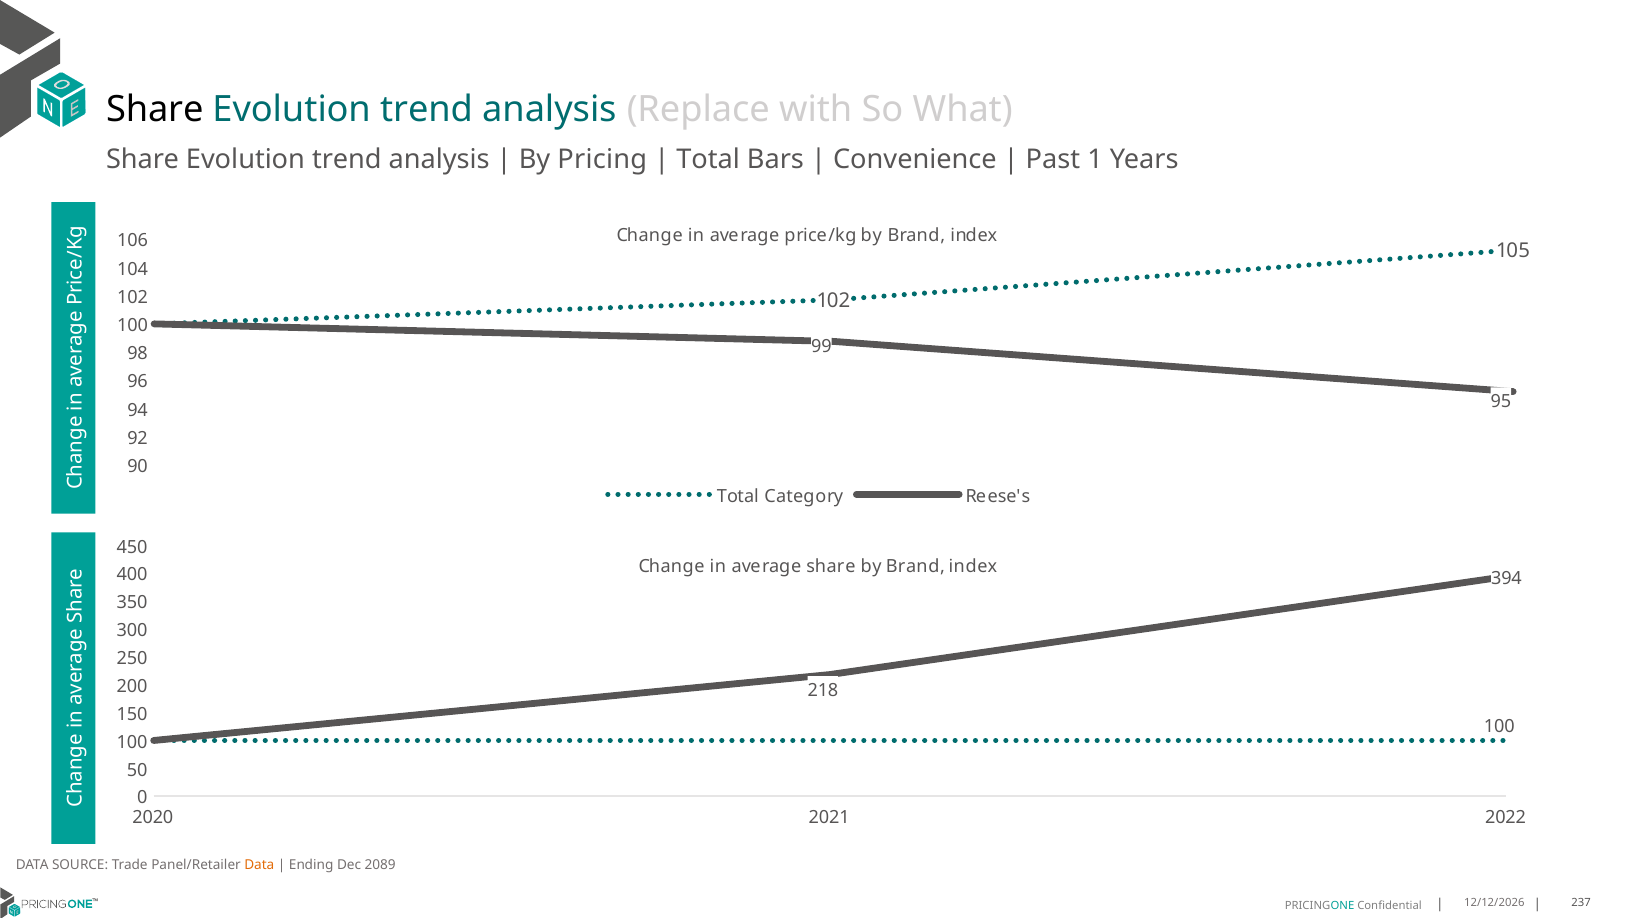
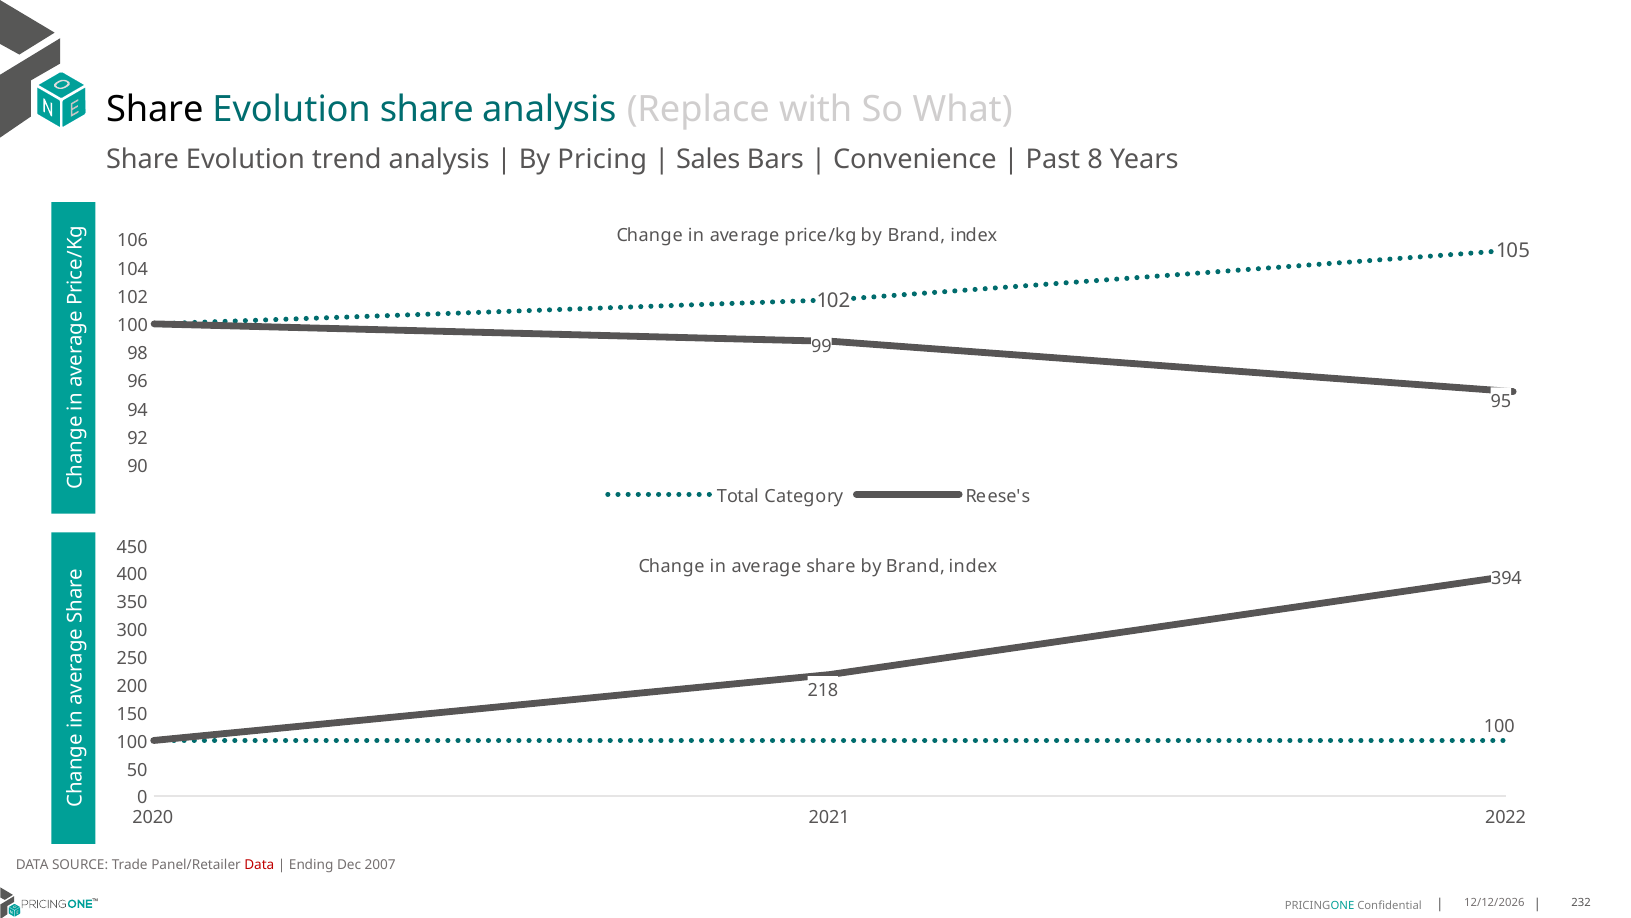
trend at (427, 110): trend -> share
Total at (708, 159): Total -> Sales
1: 1 -> 8
Data at (259, 864) colour: orange -> red
2089: 2089 -> 2007
237: 237 -> 232
